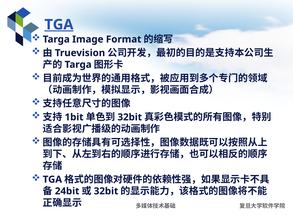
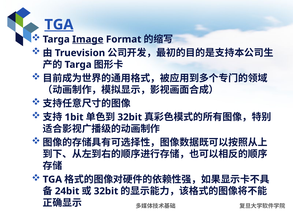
Image underline: none -> present
